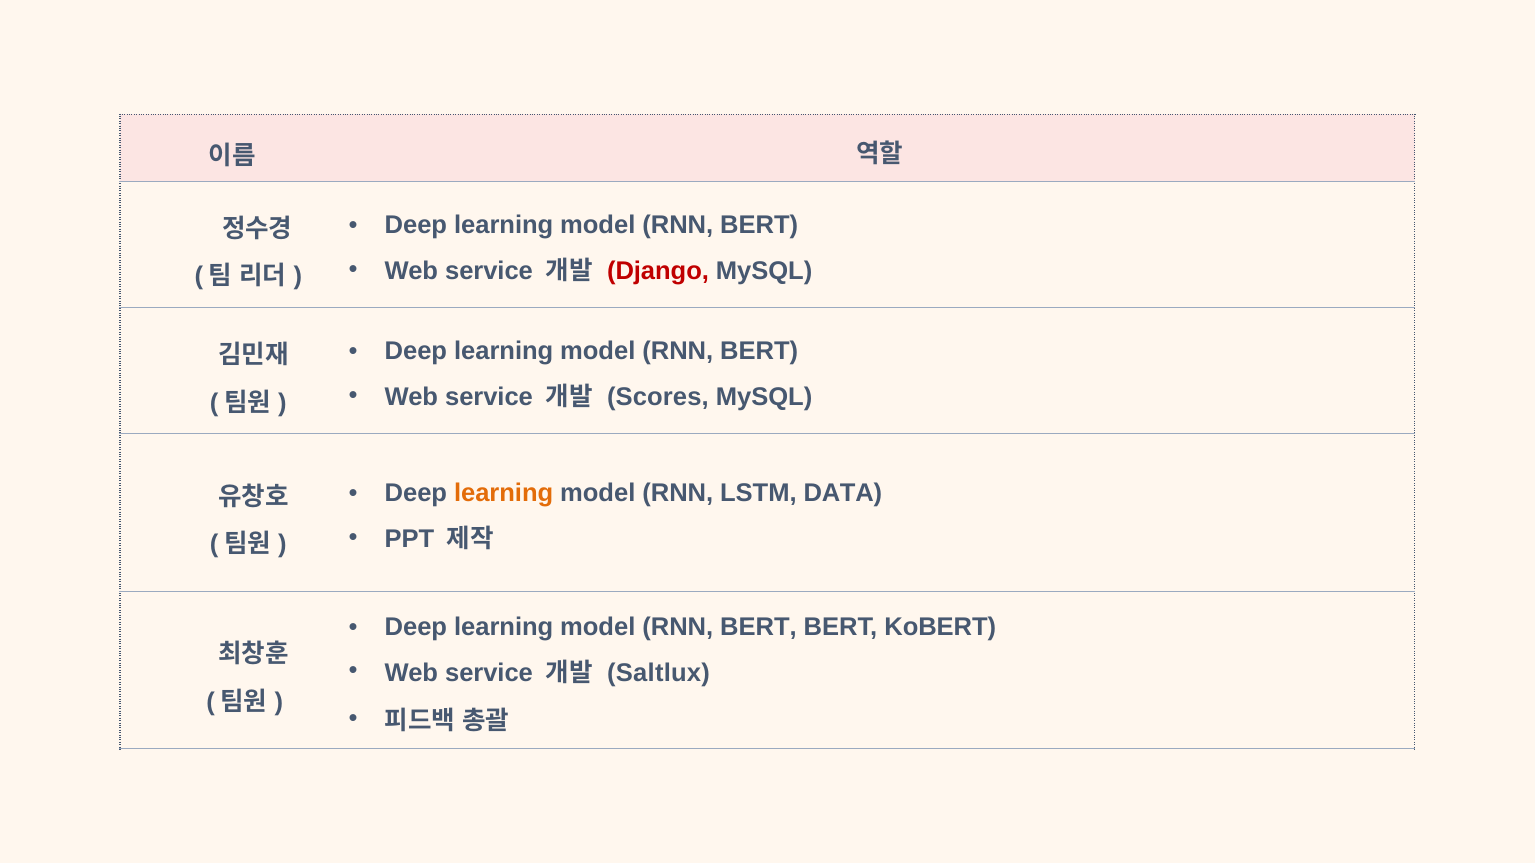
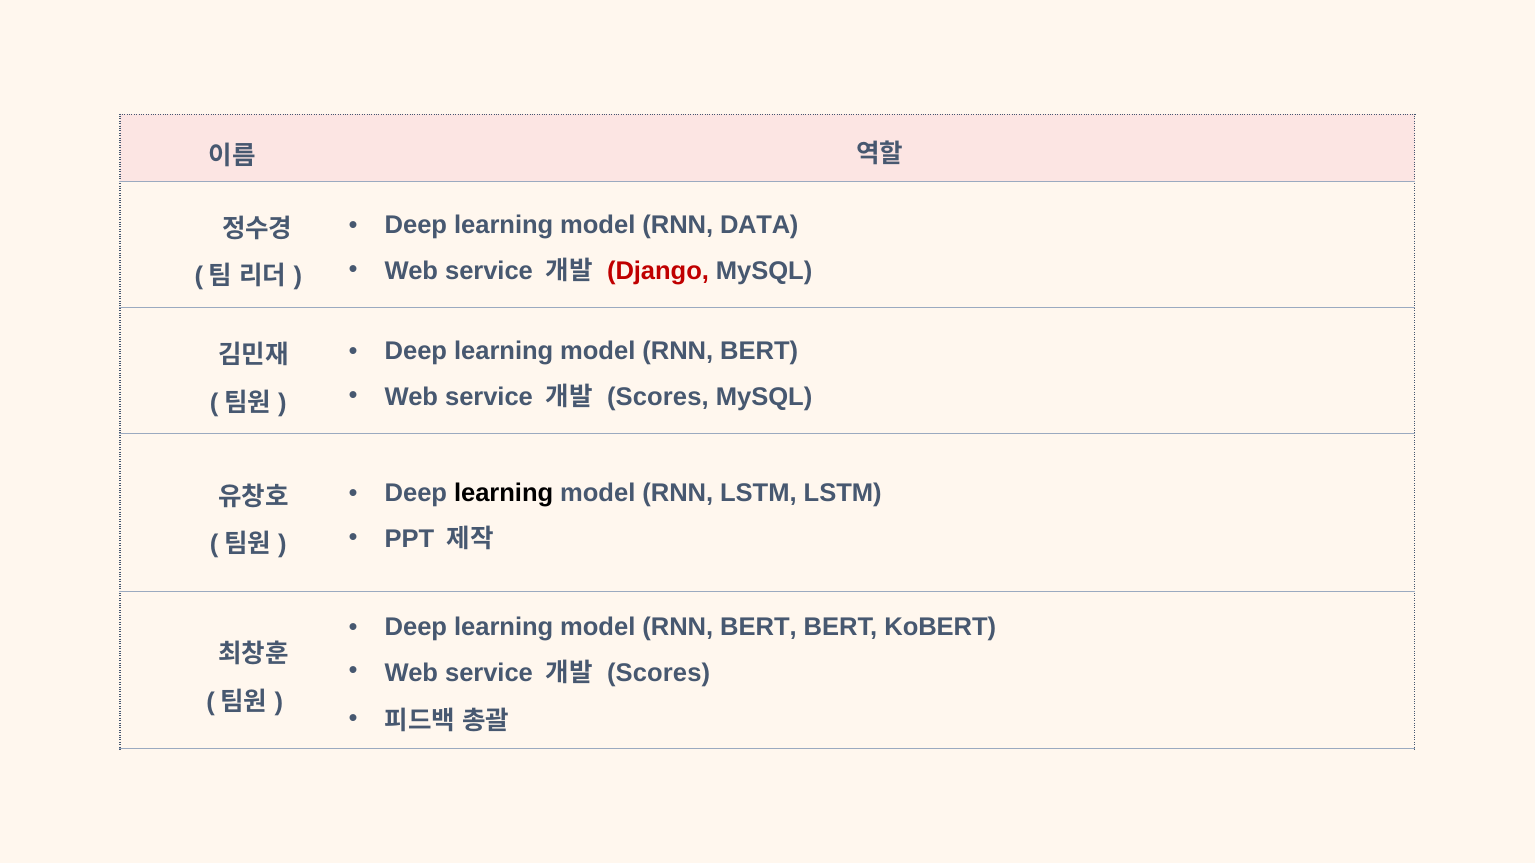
BERT at (759, 225): BERT -> DATA
learning at (504, 493) colour: orange -> black
LSTM DATA: DATA -> LSTM
Saltlux at (659, 673): Saltlux -> Scores
